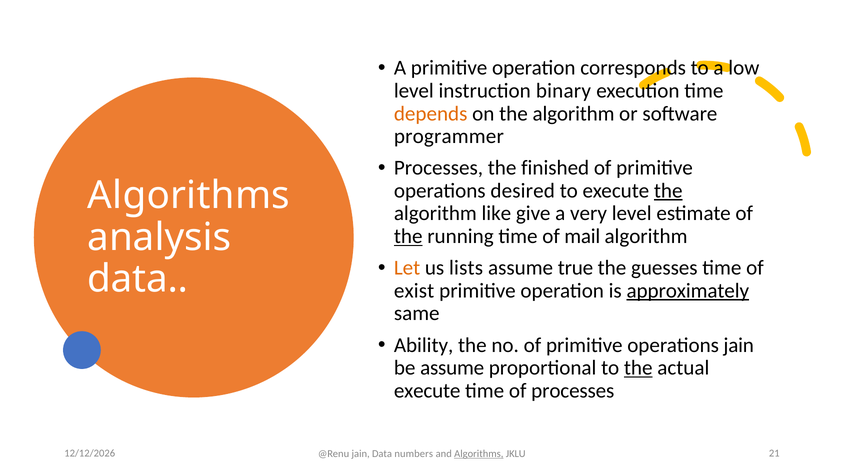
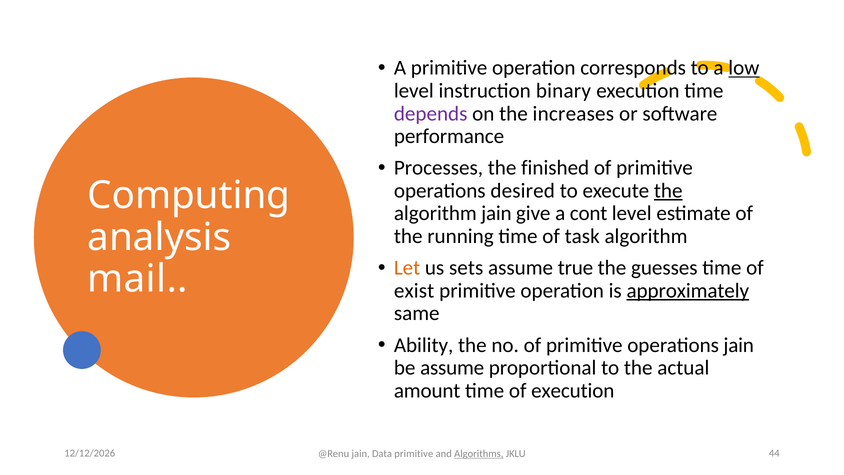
low underline: none -> present
depends colour: orange -> purple
on the algorithm: algorithm -> increases
programmer: programmer -> performance
Algorithms at (189, 195): Algorithms -> Computing
algorithm like: like -> jain
very: very -> cont
the at (408, 236) underline: present -> none
mail: mail -> task
lists: lists -> sets
data at (138, 279): data -> mail
the at (638, 368) underline: present -> none
execute at (427, 390): execute -> amount
of processes: processes -> execution
Data numbers: numbers -> primitive
21: 21 -> 44
